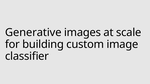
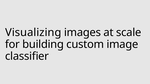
Generative: Generative -> Visualizing
